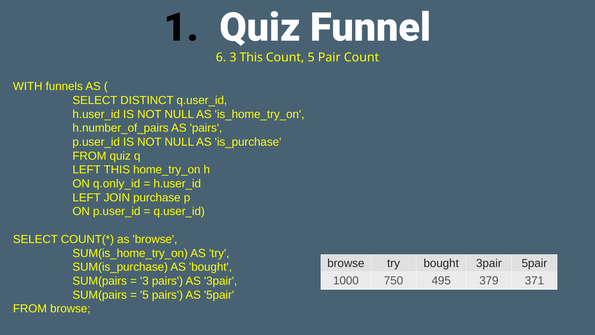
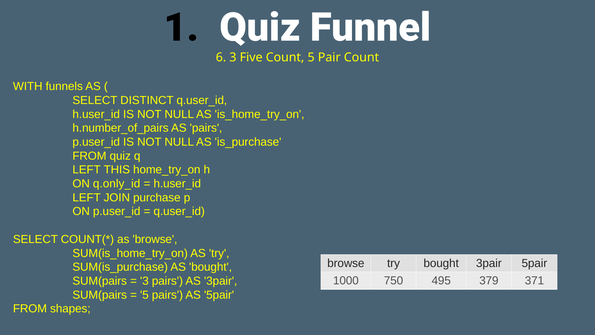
3 This: This -> Five
FROM browse: browse -> shapes
